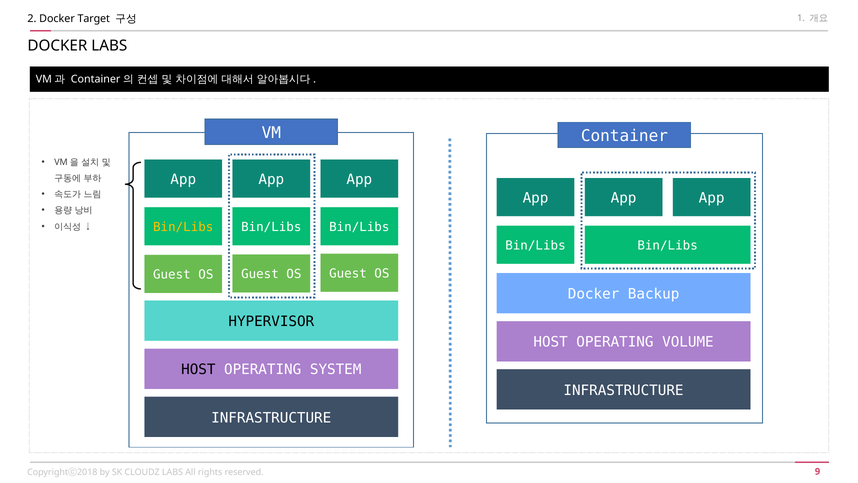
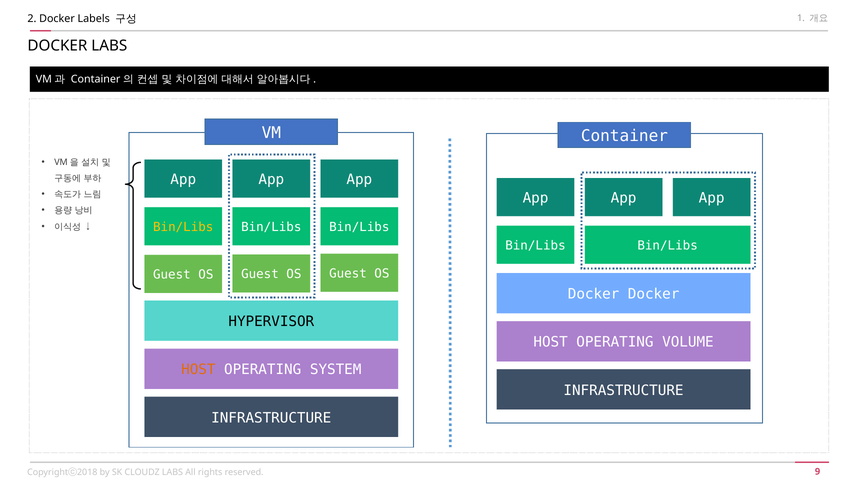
Target: Target -> Labels
Docker Backup: Backup -> Docker
HOST at (198, 369) colour: black -> orange
